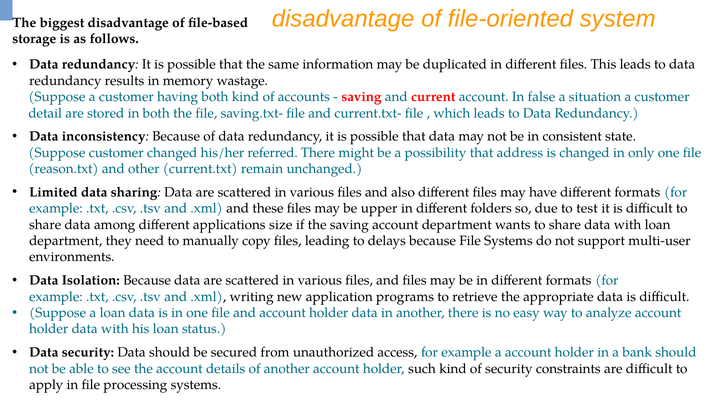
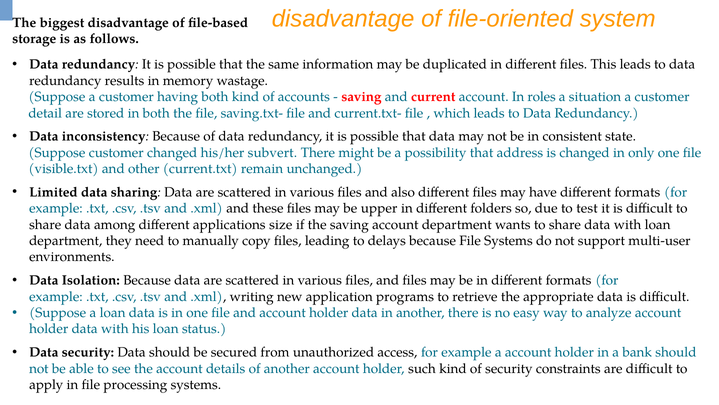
false: false -> roles
referred: referred -> subvert
reason.txt: reason.txt -> visible.txt
